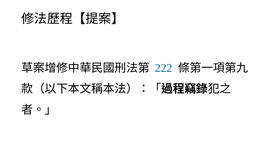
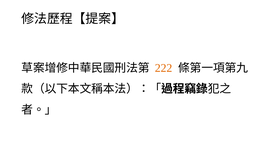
222 colour: blue -> orange
